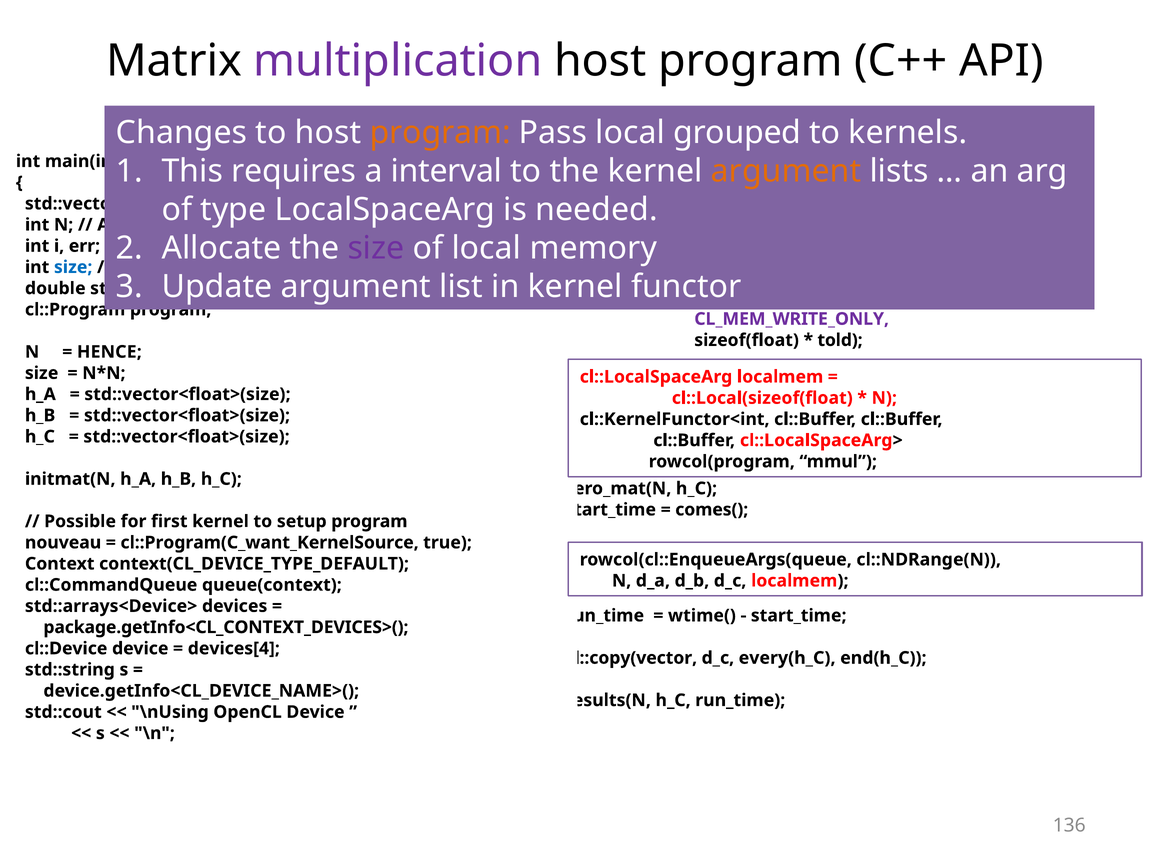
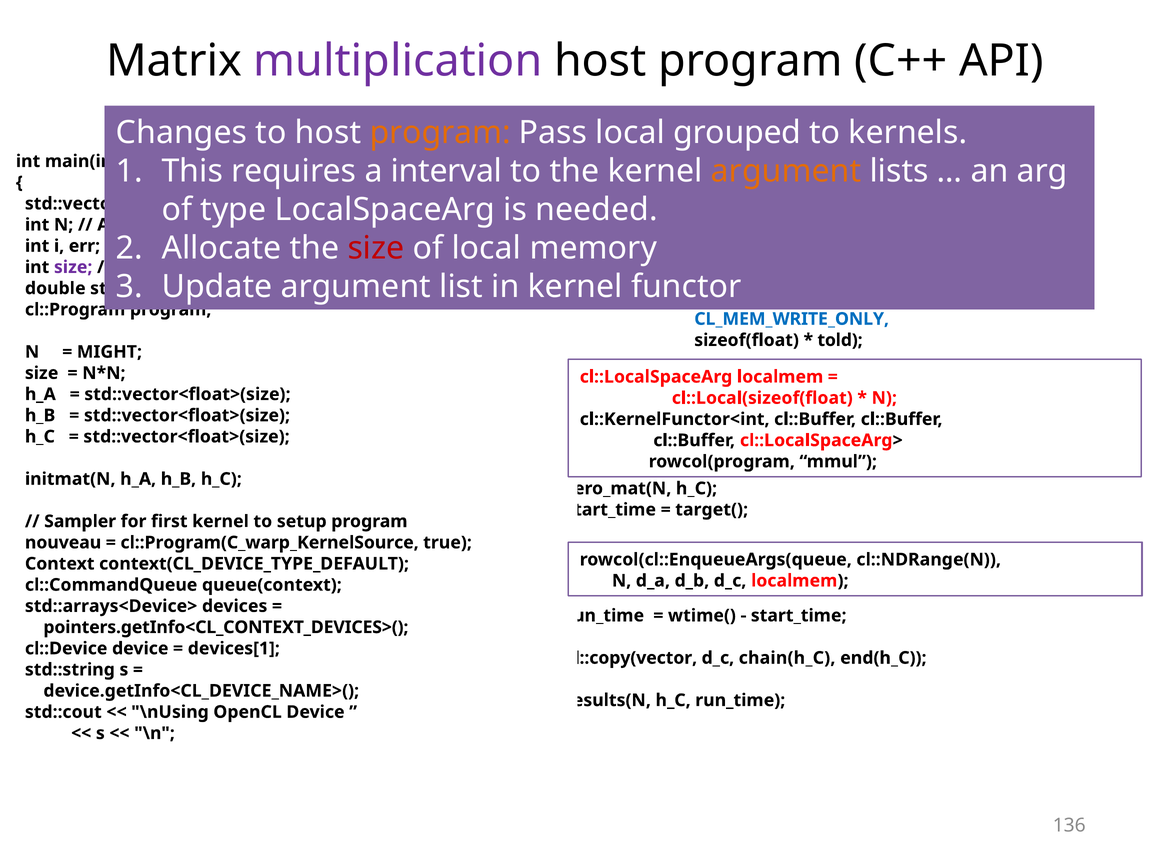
size at (376, 248) colour: purple -> red
size at (73, 267) colour: blue -> purple
CL_MEM_WRITE_ONLY colour: purple -> blue
HENCE: HENCE -> MIGHT
comes(: comes( -> target(
Possible: Possible -> Sampler
cl::Program(C_want_KernelSource: cl::Program(C_want_KernelSource -> cl::Program(C_warp_KernelSource
package.getInfo<CL_CONTEXT_DEVICES>(: package.getInfo<CL_CONTEXT_DEVICES>( -> pointers.getInfo<CL_CONTEXT_DEVICES>(
devices[4: devices[4 -> devices[1
every(h_C: every(h_C -> chain(h_C
